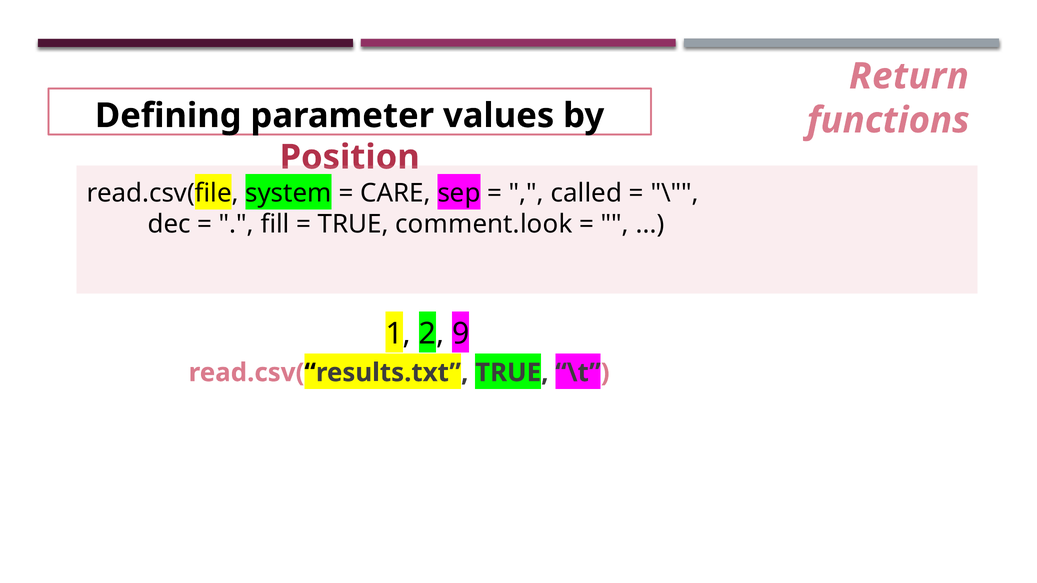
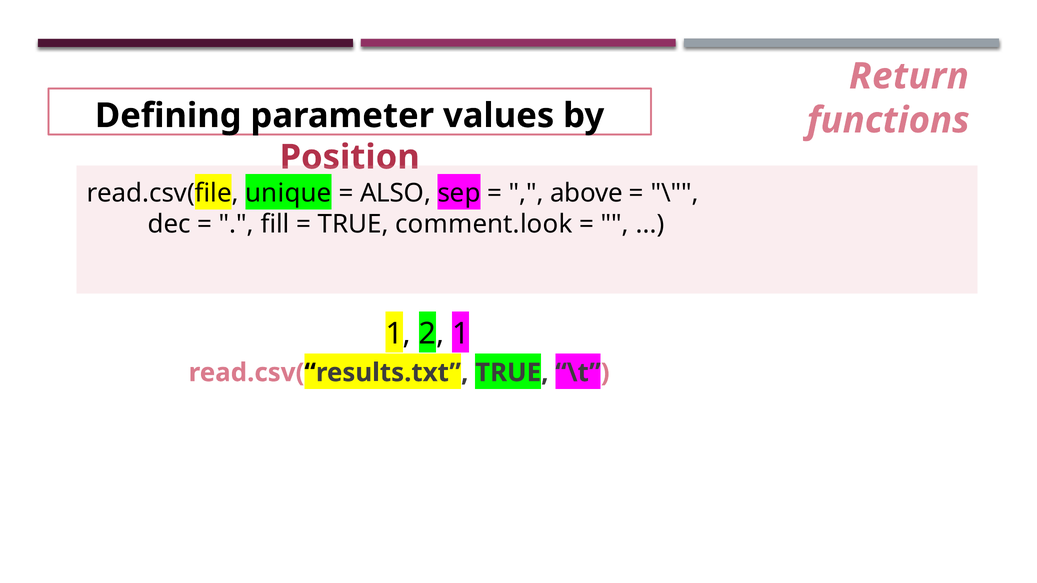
system: system -> unique
CARE: CARE -> ALSO
called: called -> above
2 9: 9 -> 1
